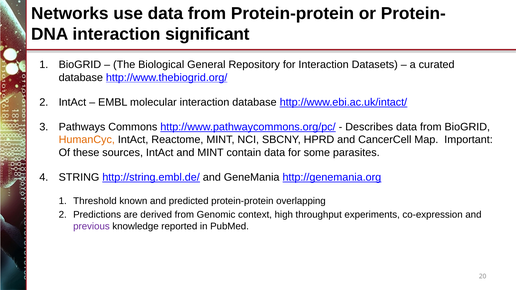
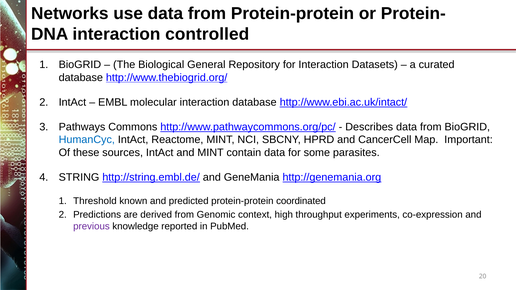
significant: significant -> controlled
HumanCyc colour: orange -> blue
overlapping: overlapping -> coordinated
